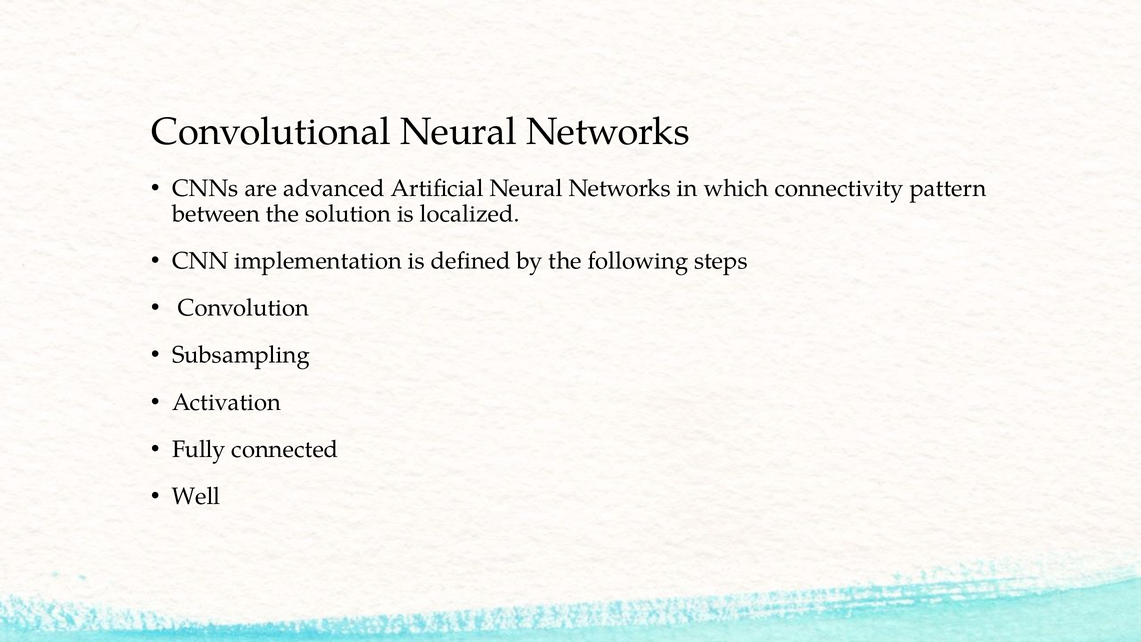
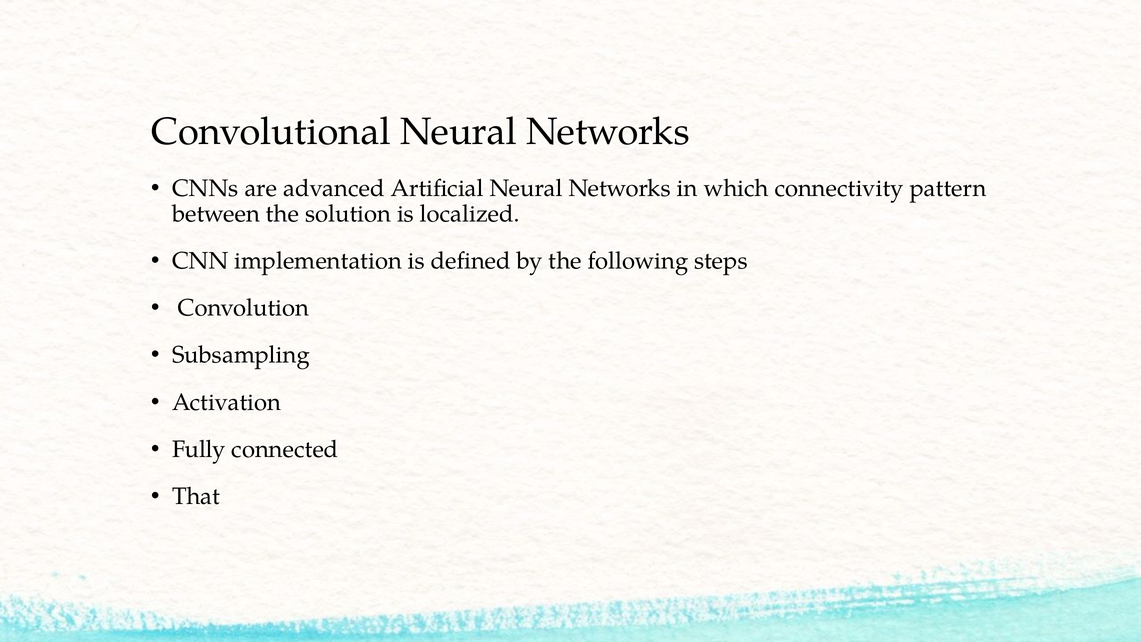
Well: Well -> That
